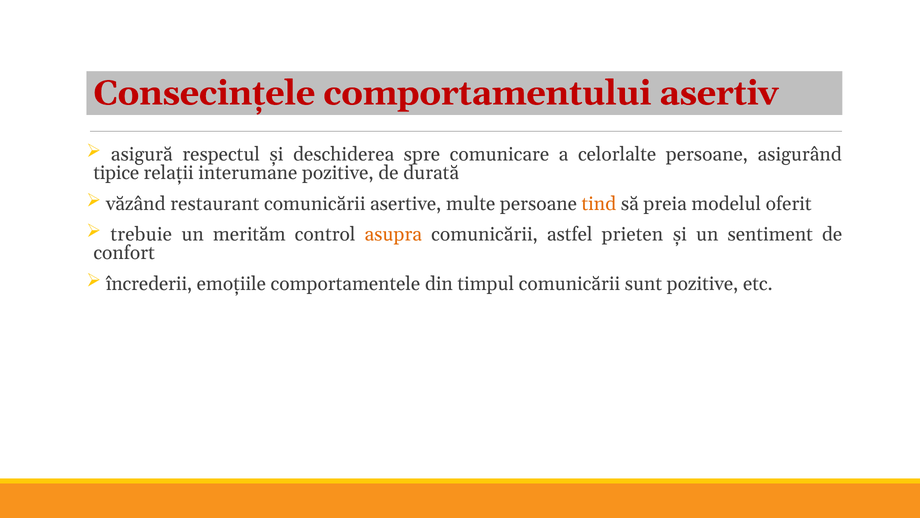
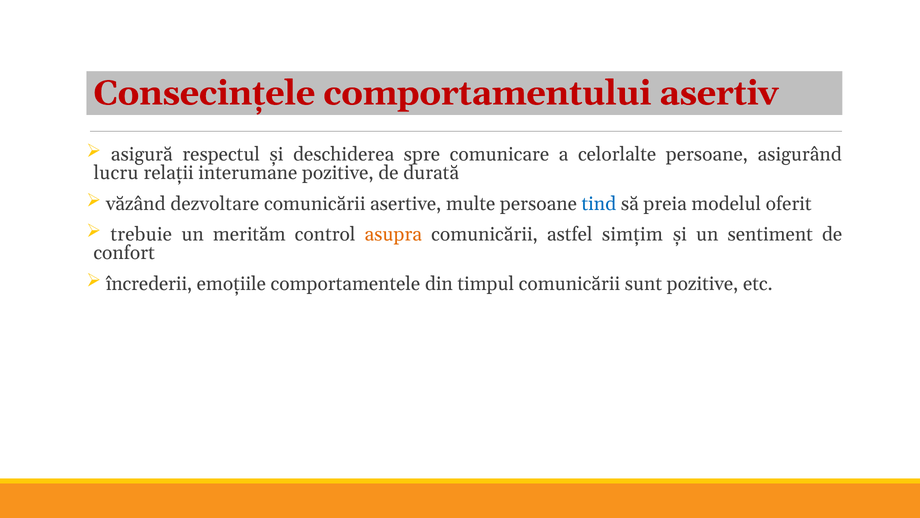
tipice: tipice -> lucru
restaurant: restaurant -> dezvoltare
tind colour: orange -> blue
prieten: prieten -> simțim
